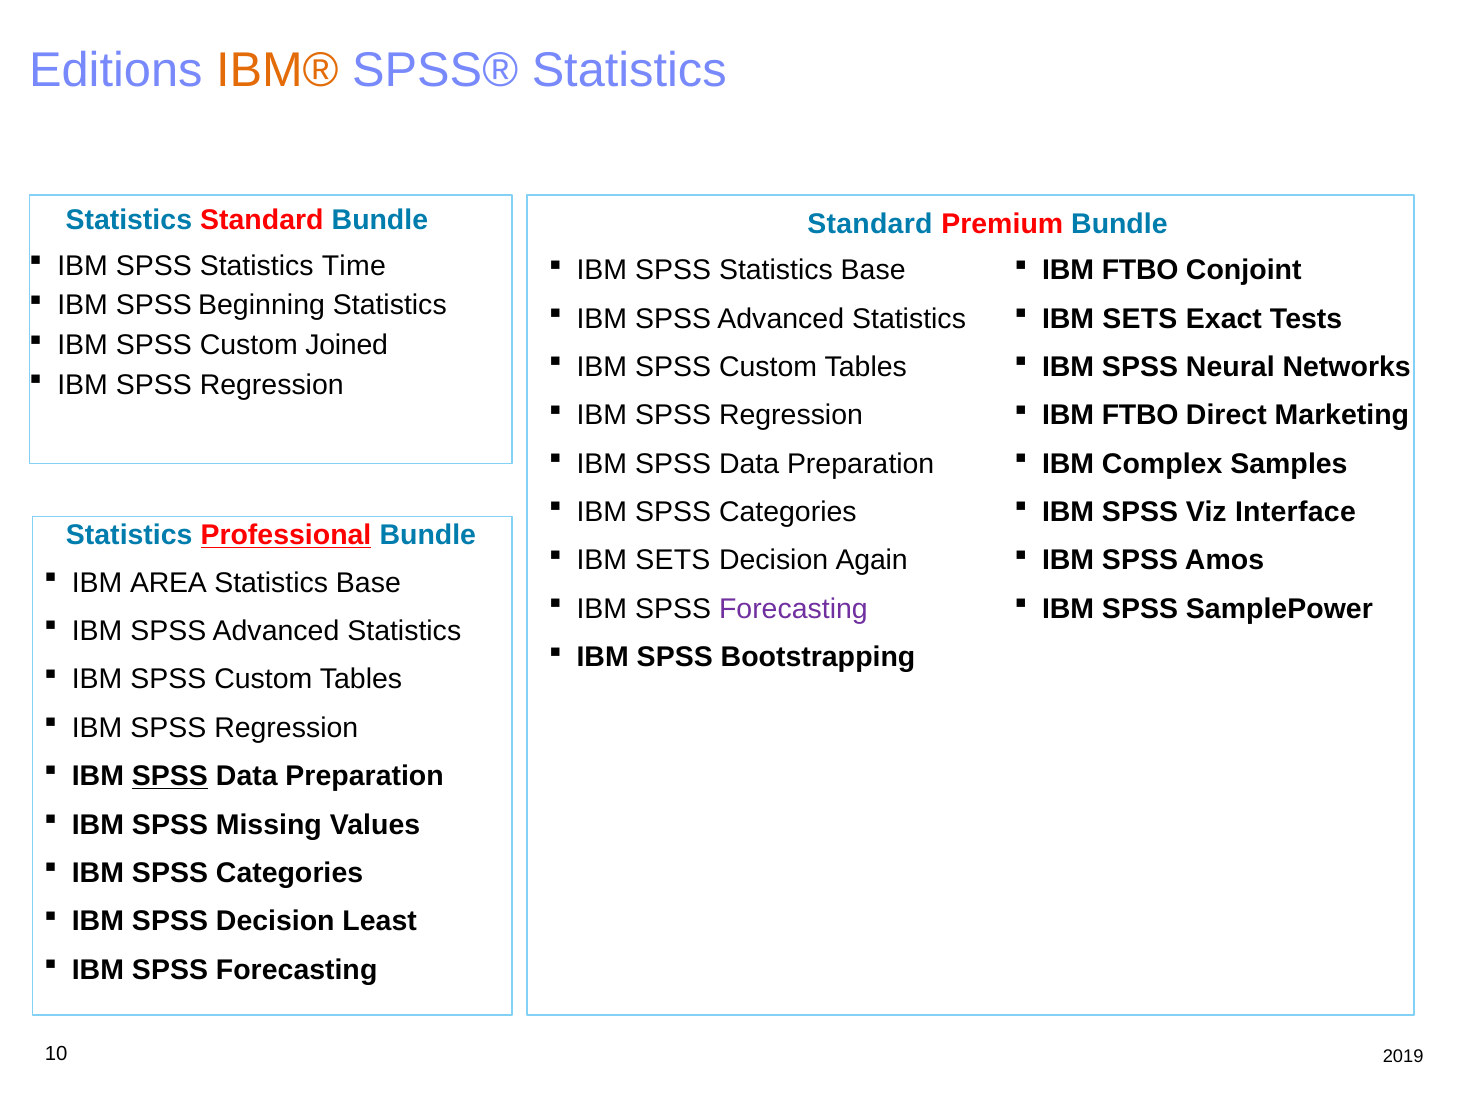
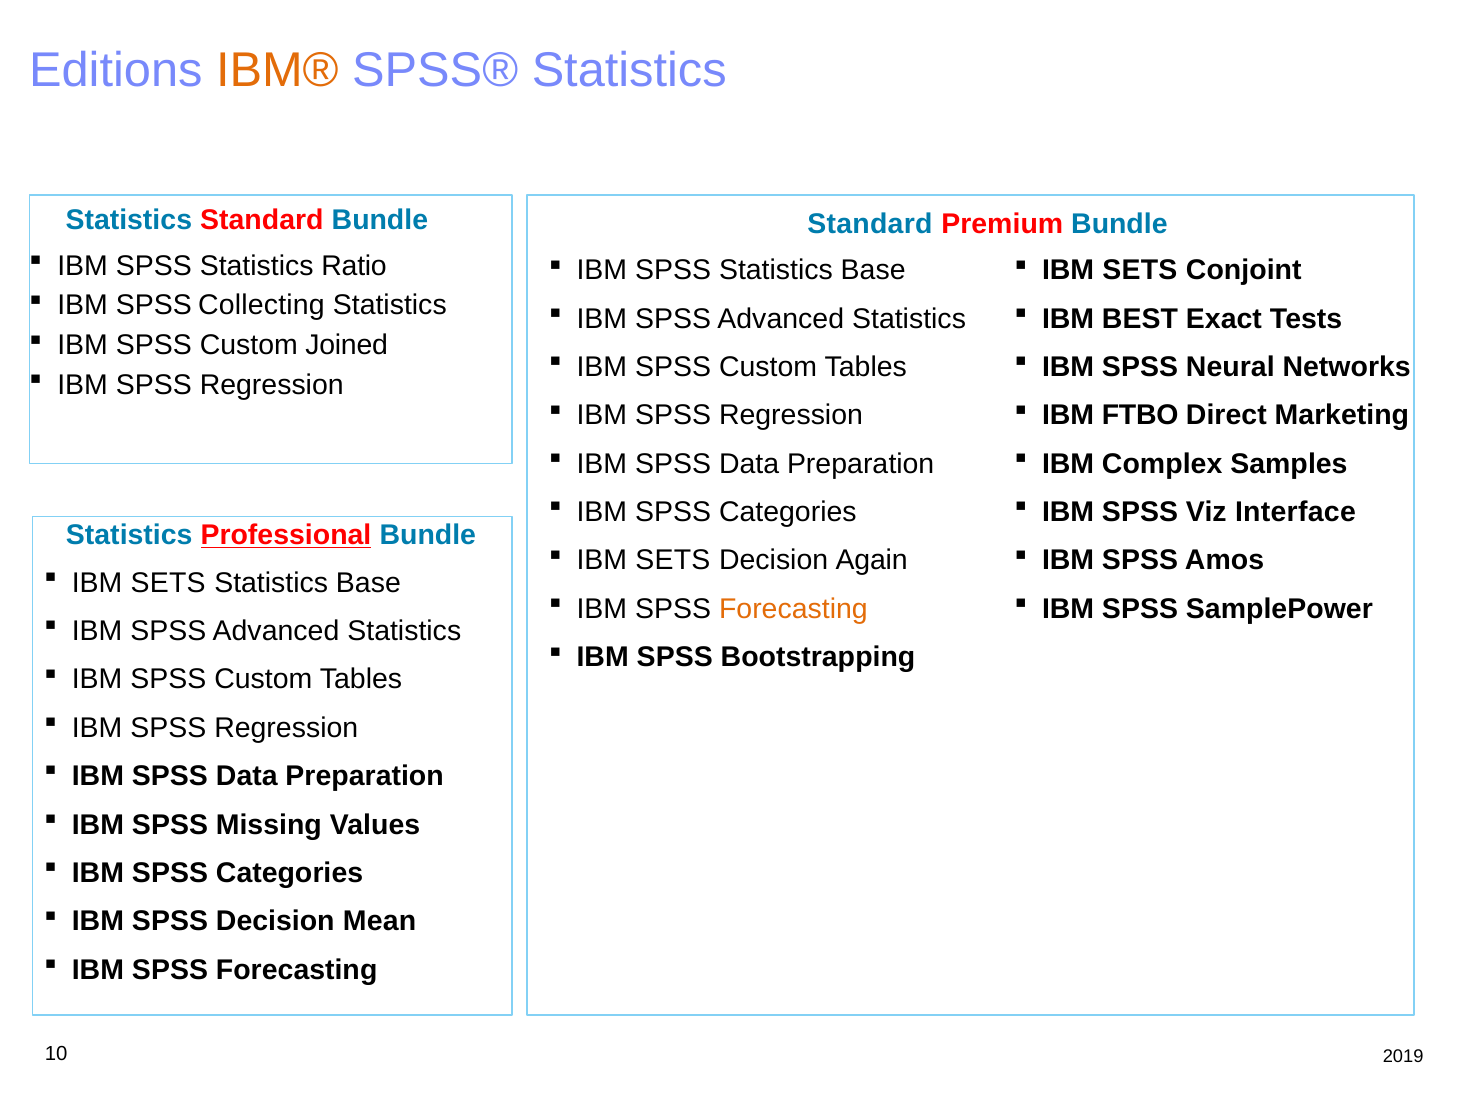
Time: Time -> Ratio
FTBO at (1140, 270): FTBO -> SETS
Beginning: Beginning -> Collecting
SETS at (1140, 319): SETS -> BEST
AREA at (168, 583): AREA -> SETS
Forecasting at (793, 609) colour: purple -> orange
SPSS at (170, 776) underline: present -> none
Least: Least -> Mean
